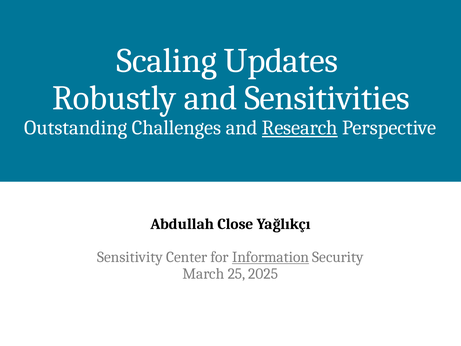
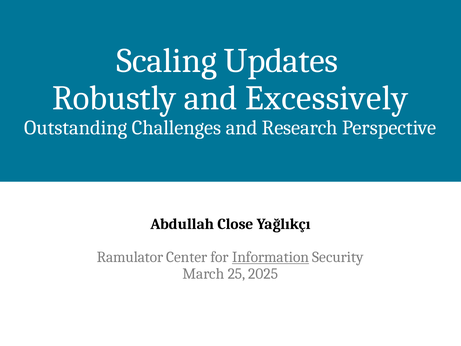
Sensitivities: Sensitivities -> Excessively
Research underline: present -> none
Sensitivity: Sensitivity -> Ramulator
